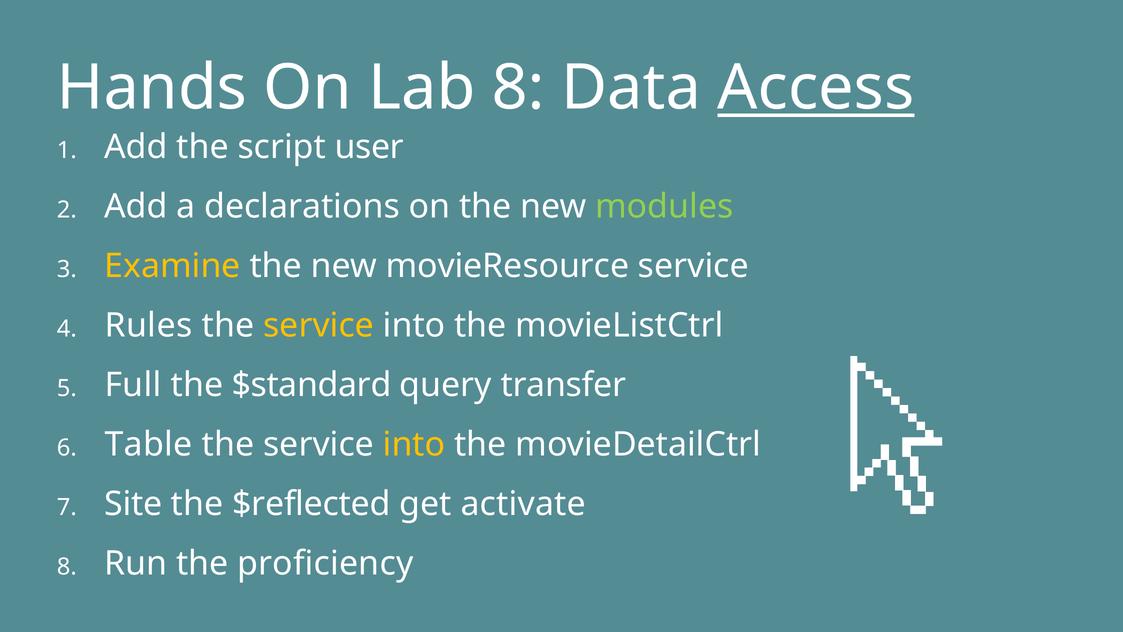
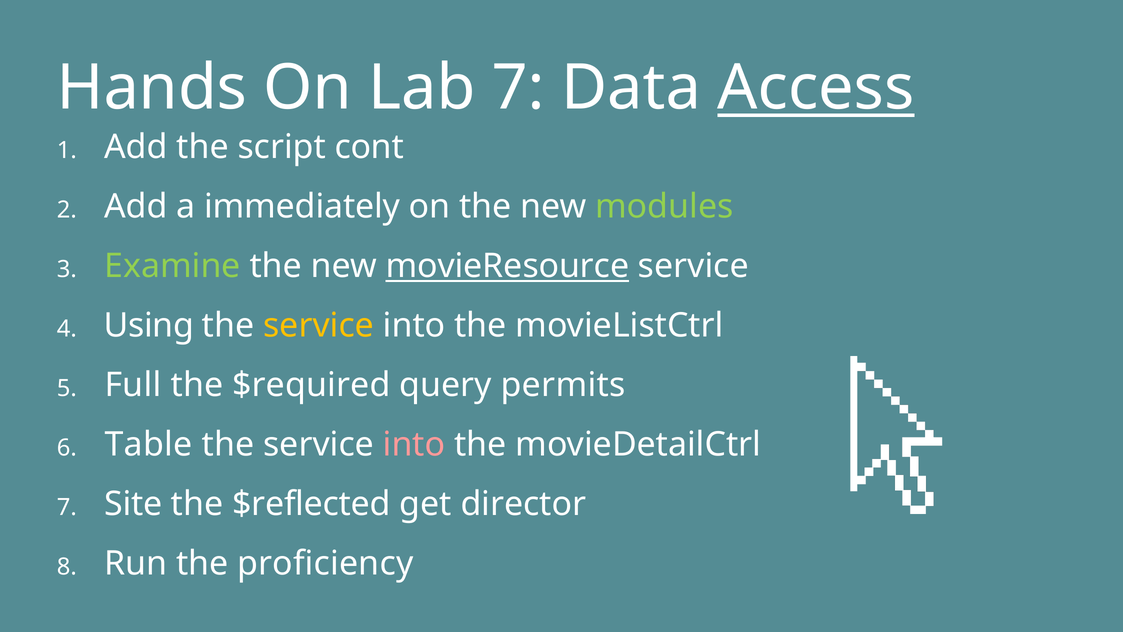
Lab 8: 8 -> 7
user: user -> cont
declarations: declarations -> immediately
Examine colour: yellow -> light green
movieResource underline: none -> present
Rules: Rules -> Using
$standard: $standard -> $required
transfer: transfer -> permits
into at (414, 444) colour: yellow -> pink
activate: activate -> director
